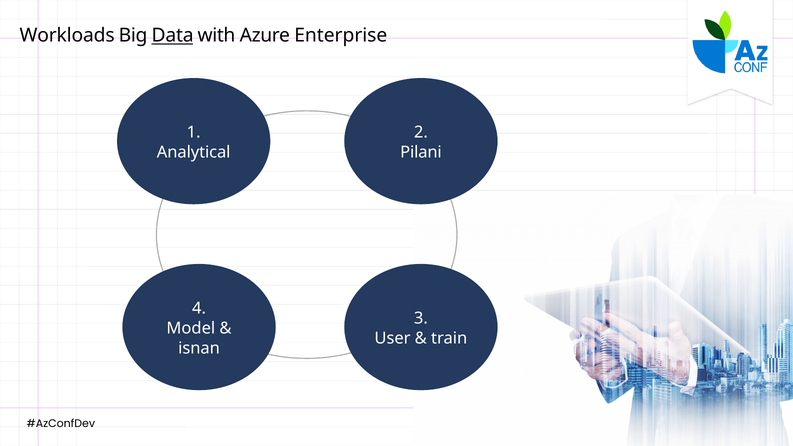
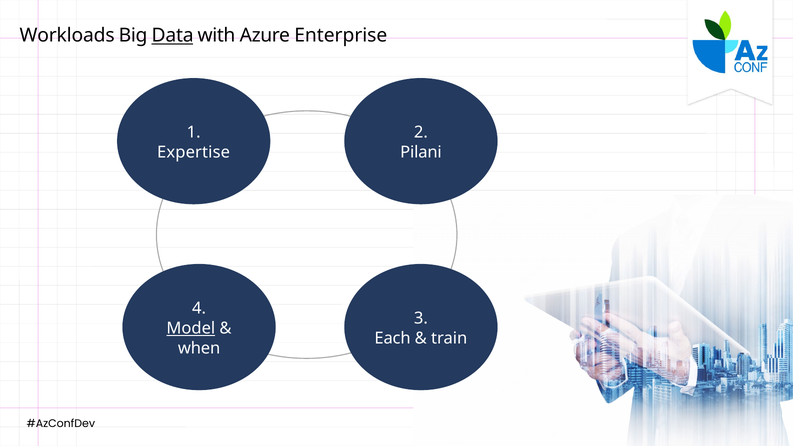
Analytical: Analytical -> Expertise
Model underline: none -> present
User: User -> Each
isnan: isnan -> when
